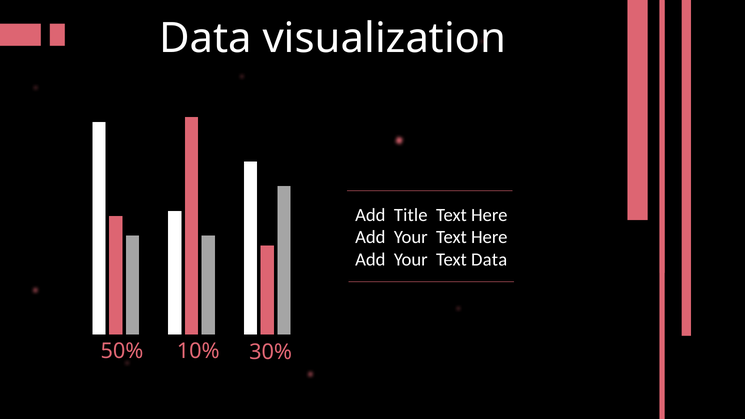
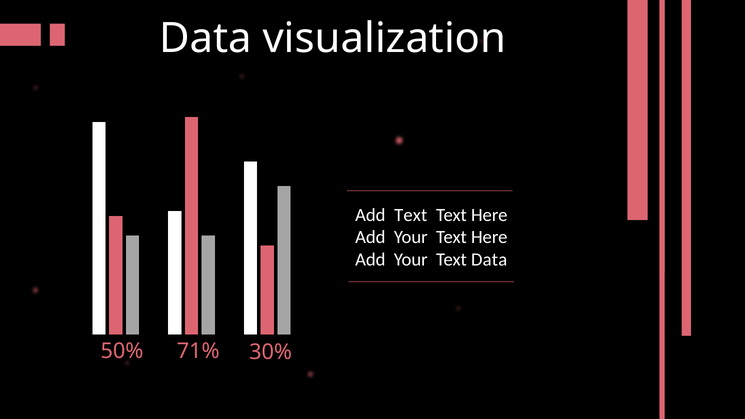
Add Title: Title -> Text
10%: 10% -> 71%
